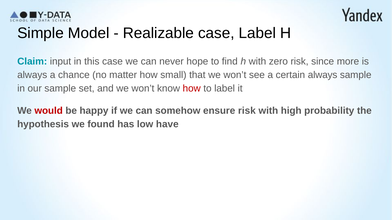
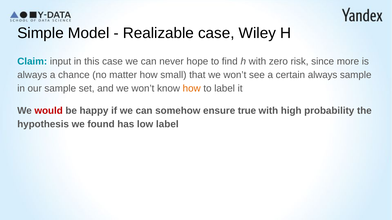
case Label: Label -> Wiley
how at (192, 89) colour: red -> orange
ensure risk: risk -> true
low have: have -> label
